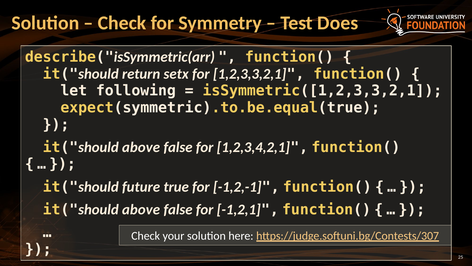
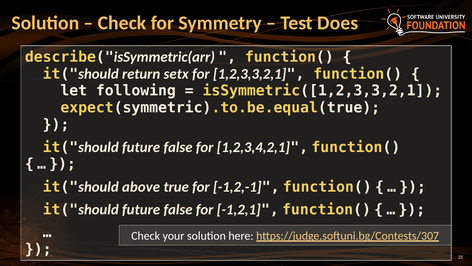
above at (141, 147): above -> future
future: future -> above
above at (141, 209): above -> future
